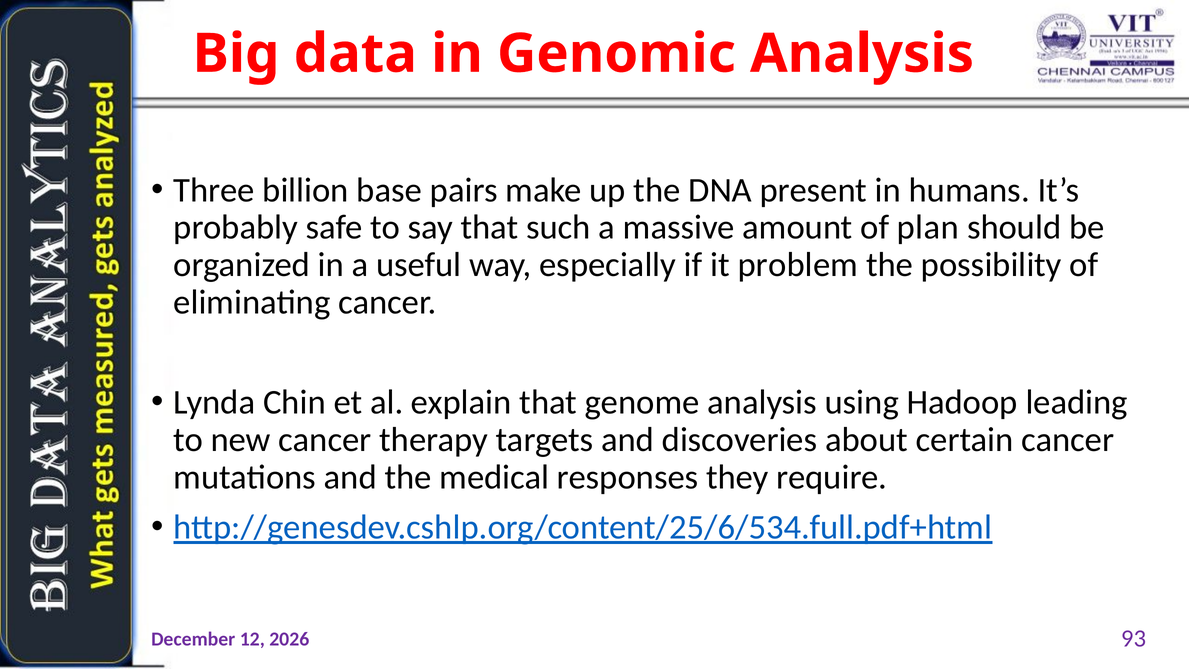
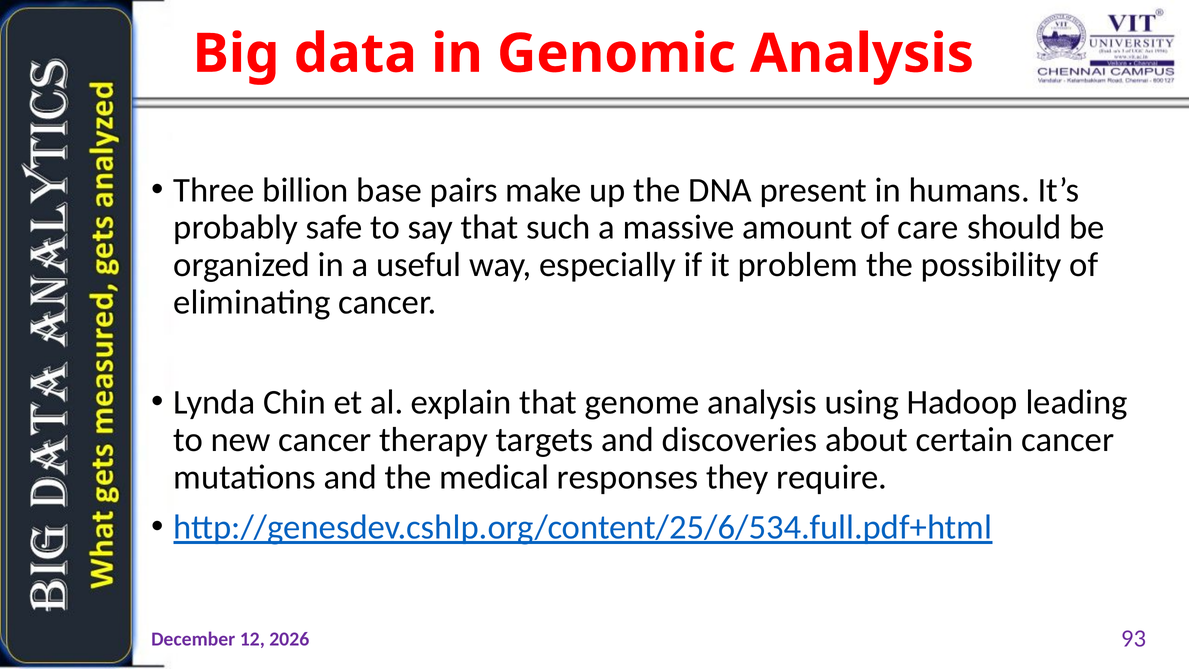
plan: plan -> care
